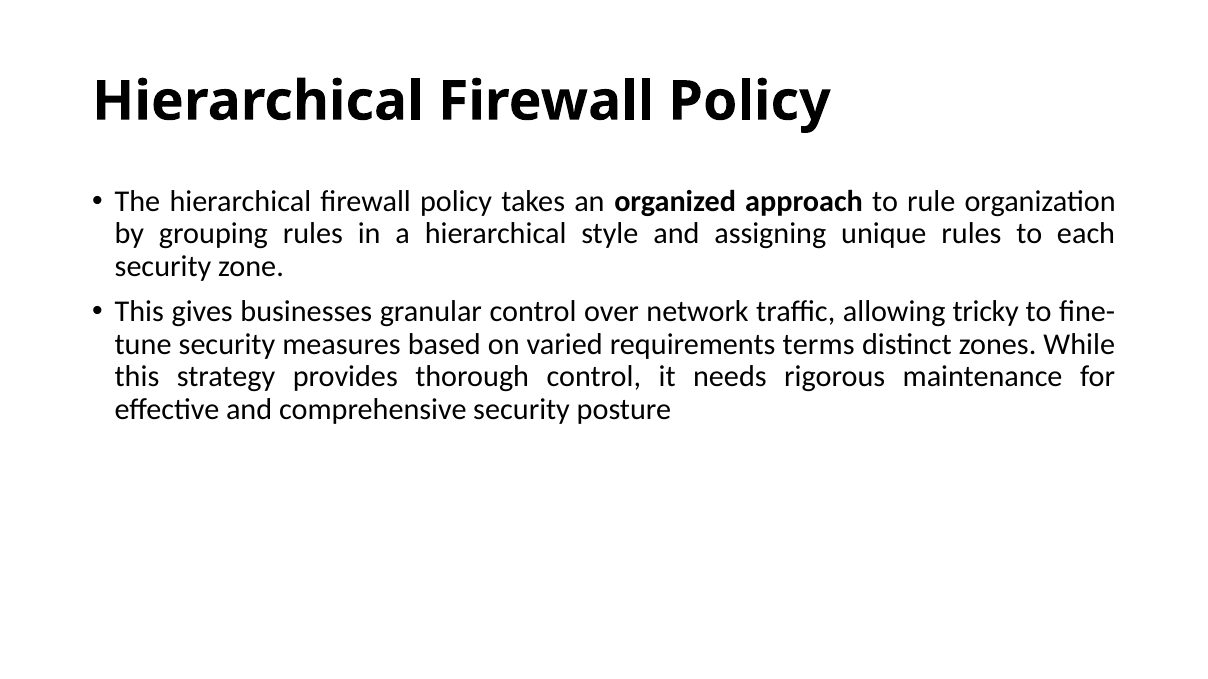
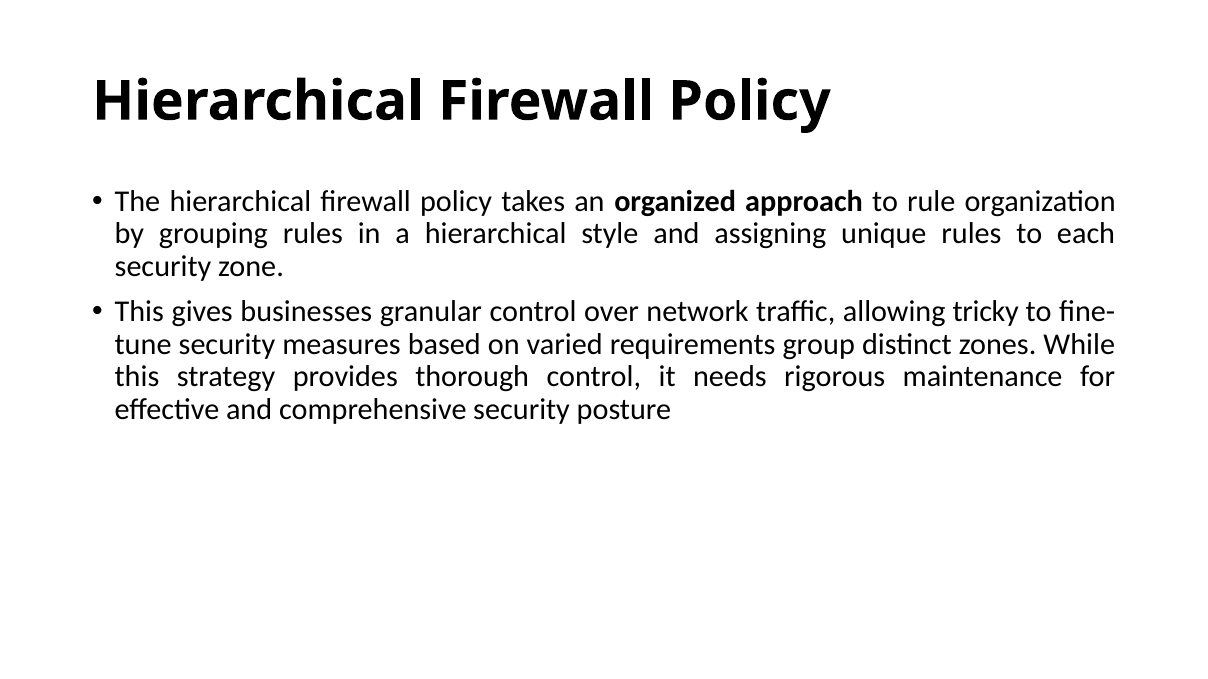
terms: terms -> group
